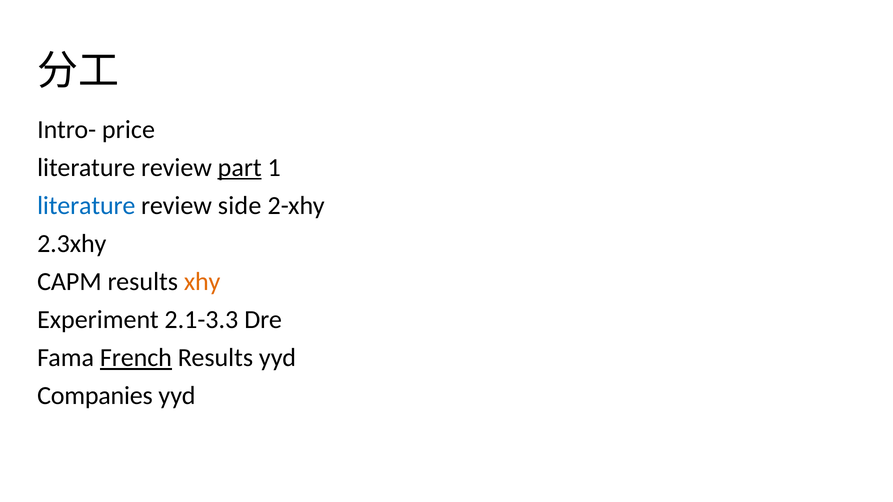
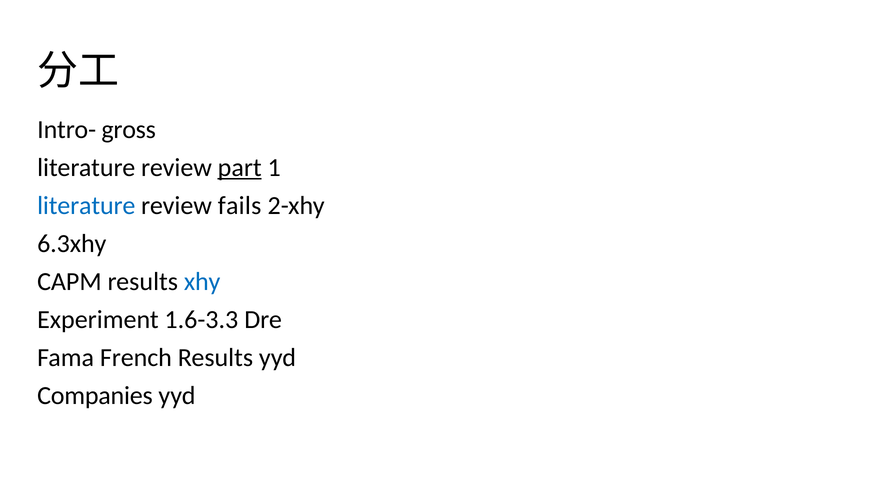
price: price -> gross
side: side -> fails
2.3xhy: 2.3xhy -> 6.3xhy
xhy colour: orange -> blue
2.1-3.3: 2.1-3.3 -> 1.6-3.3
French underline: present -> none
